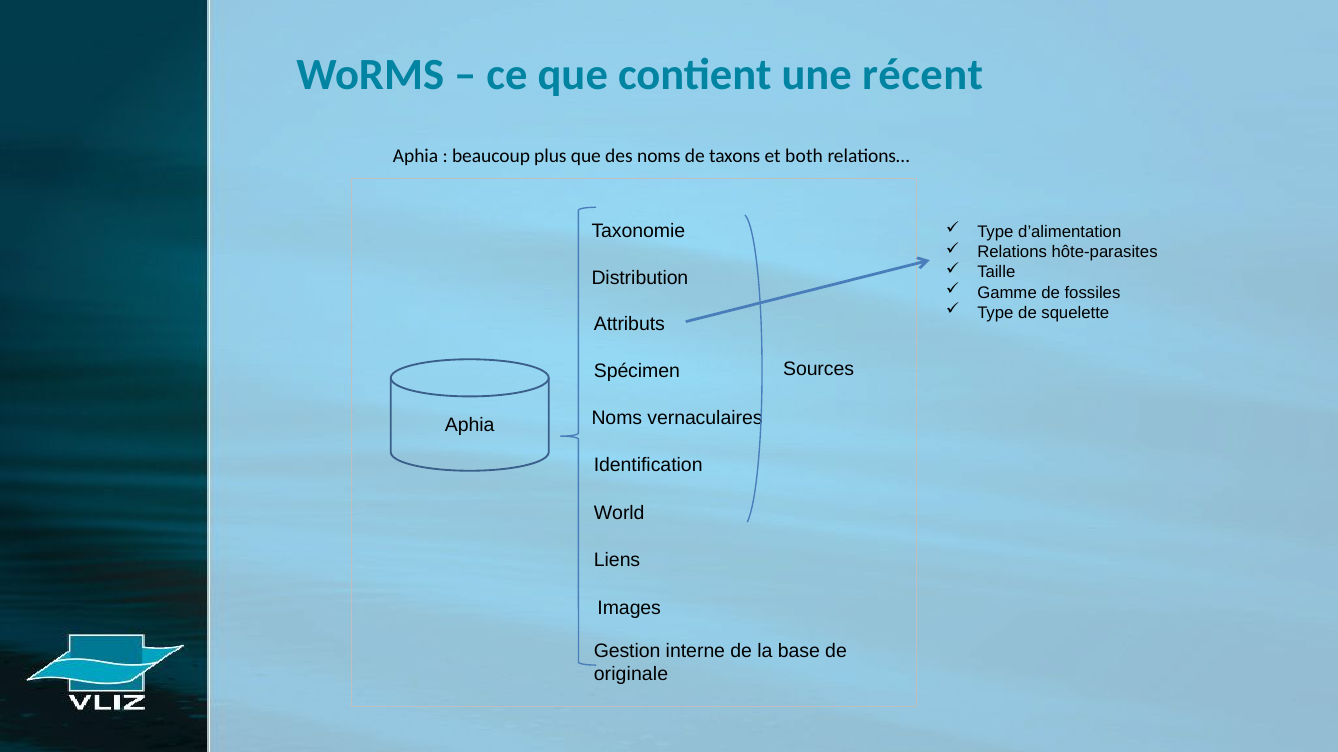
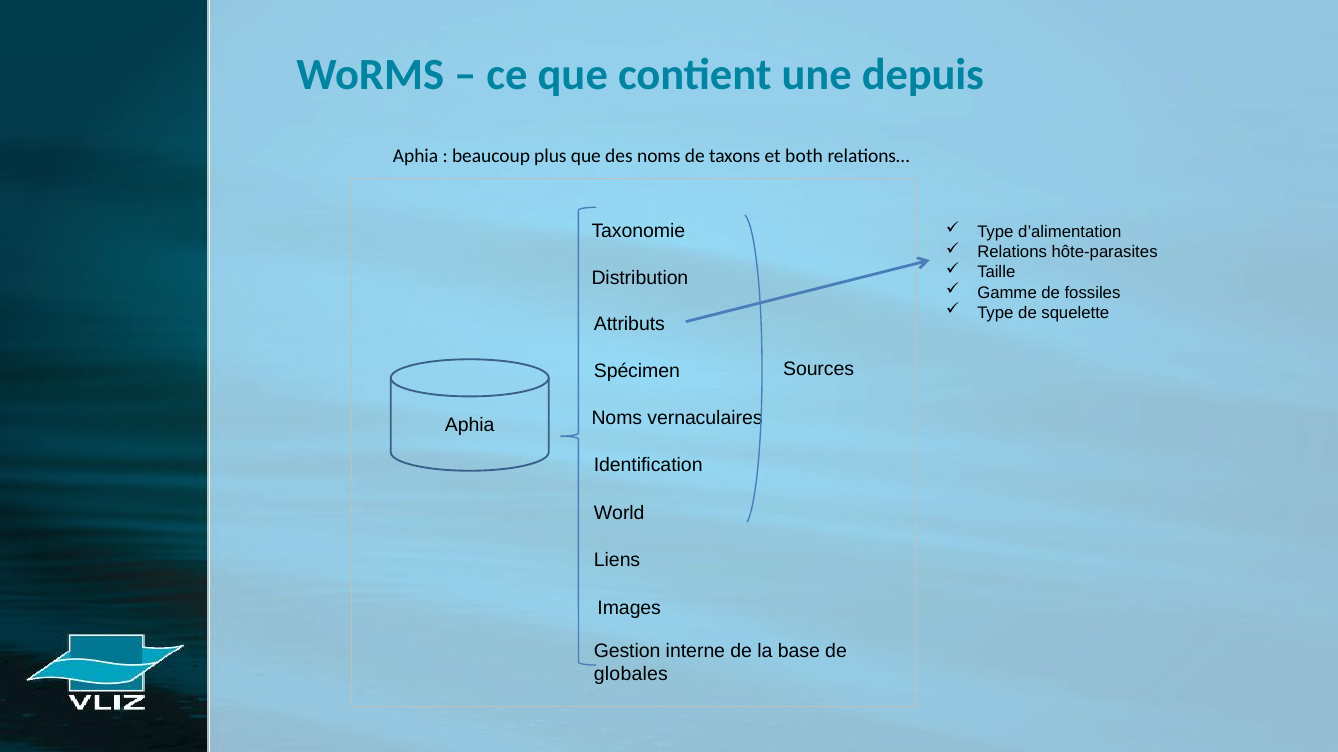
récent: récent -> depuis
originale: originale -> globales
